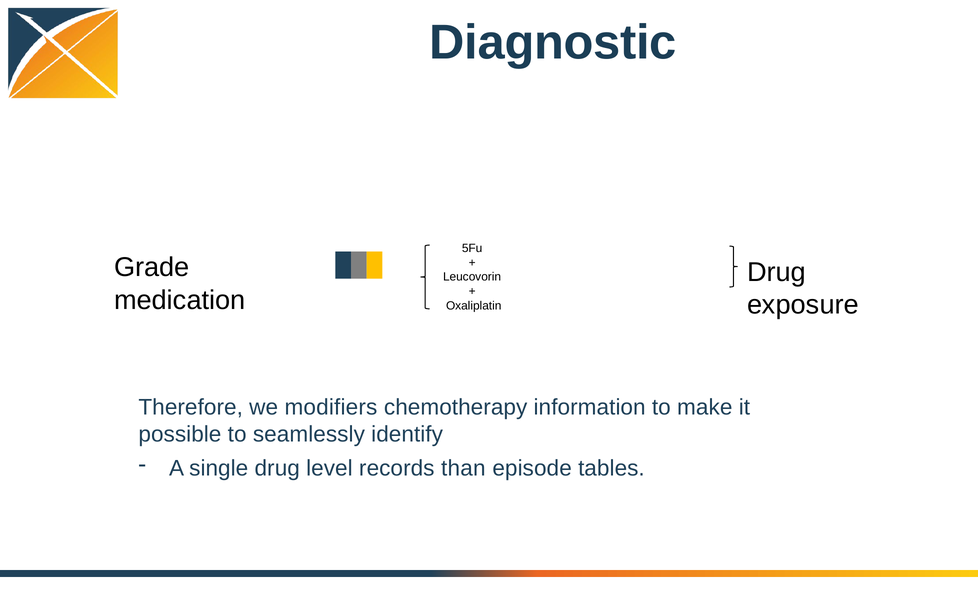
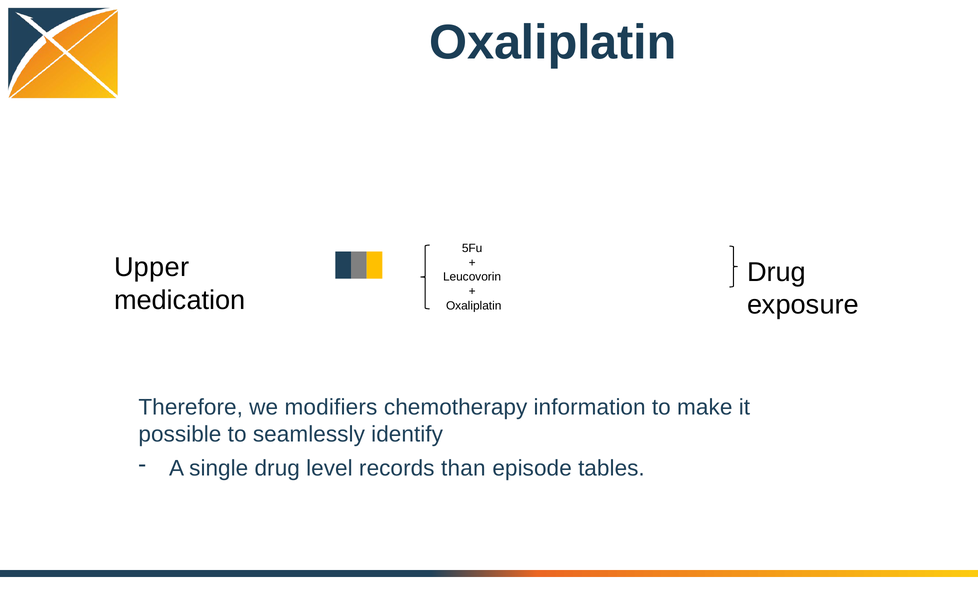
Diagnostic at (553, 43): Diagnostic -> Oxaliplatin
Grade: Grade -> Upper
